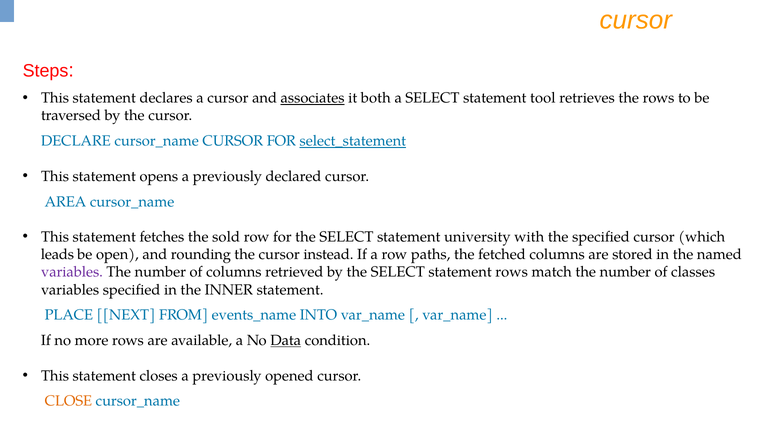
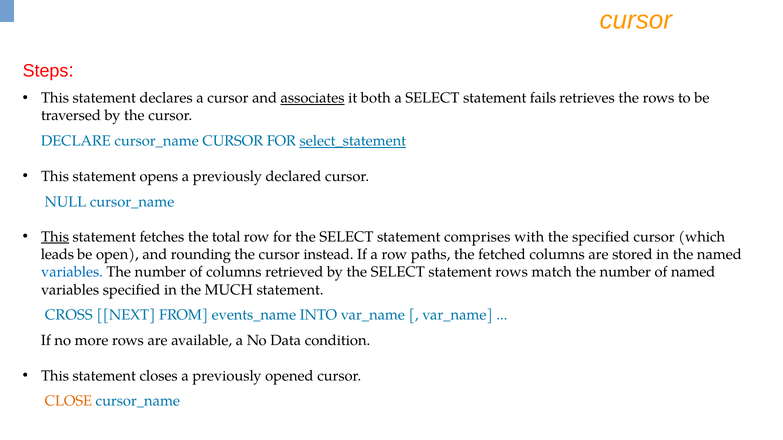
tool: tool -> fails
AREA: AREA -> NULL
This at (55, 237) underline: none -> present
sold: sold -> total
university: university -> comprises
variables at (72, 272) colour: purple -> blue
of classes: classes -> named
INNER: INNER -> MUCH
PLACE: PLACE -> CROSS
Data underline: present -> none
